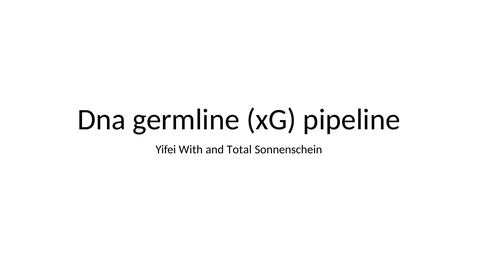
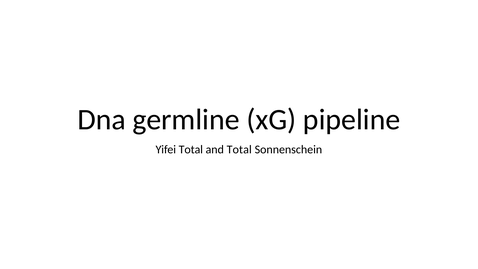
Yifei With: With -> Total
